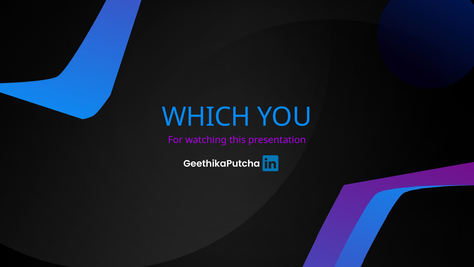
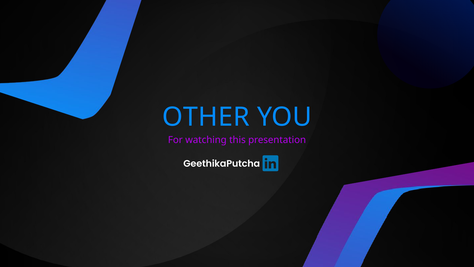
WHICH: WHICH -> OTHER
